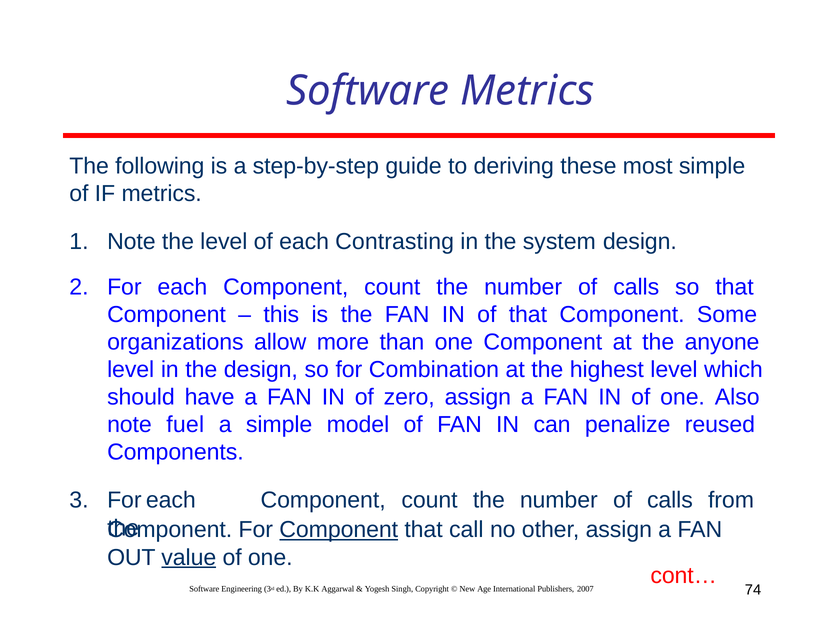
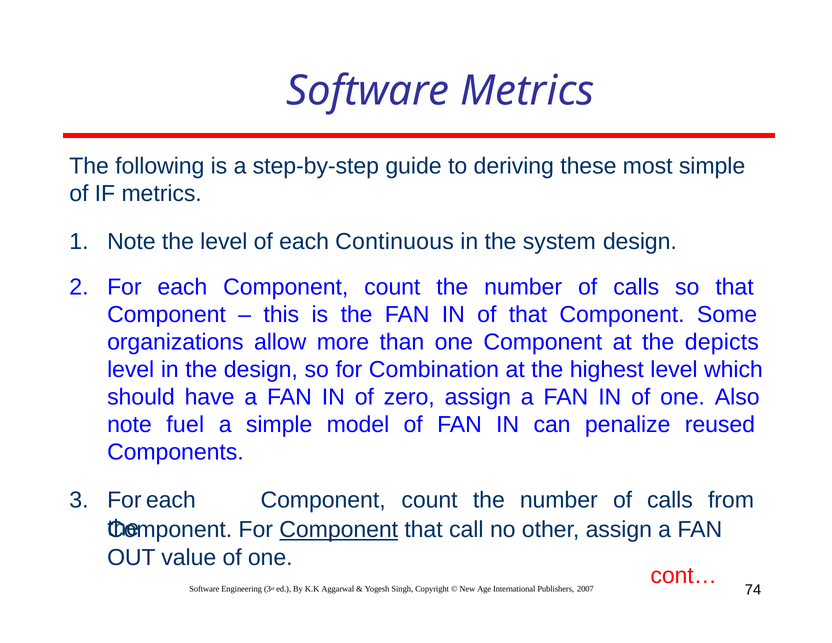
Contrasting: Contrasting -> Continuous
anyone: anyone -> depicts
value underline: present -> none
